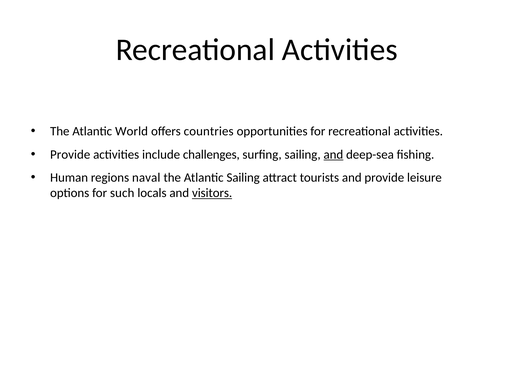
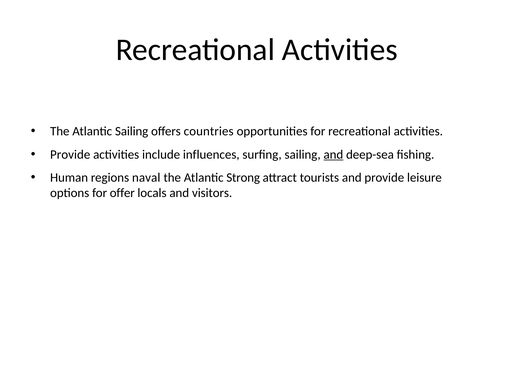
Atlantic World: World -> Sailing
challenges: challenges -> influences
Atlantic Sailing: Sailing -> Strong
such: such -> offer
visitors underline: present -> none
